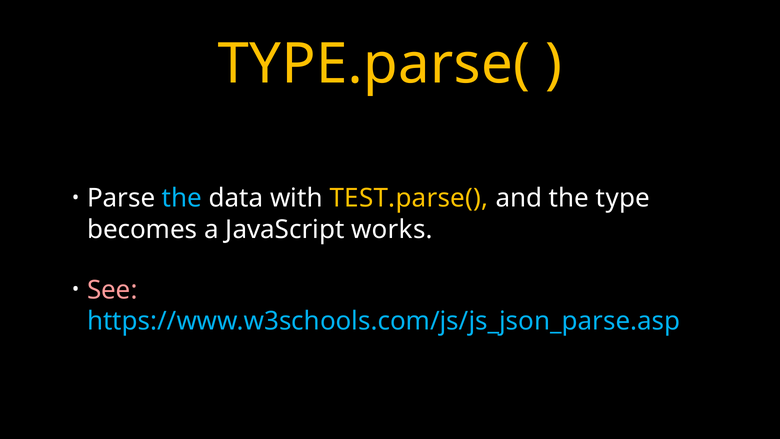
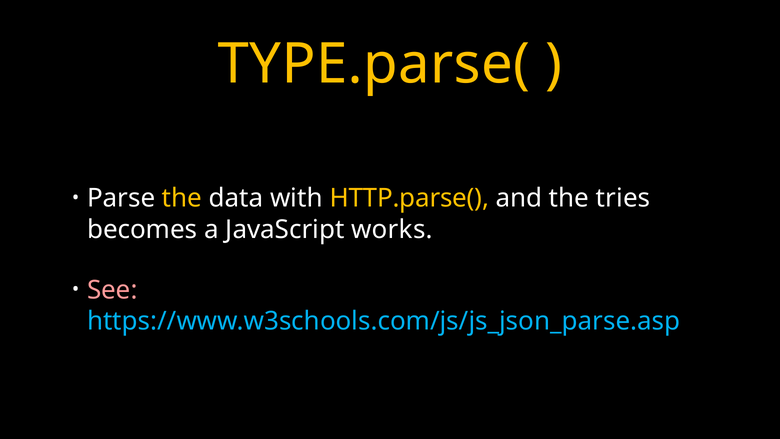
the at (182, 198) colour: light blue -> yellow
TEST.parse(: TEST.parse( -> HTTP.parse(
type: type -> tries
